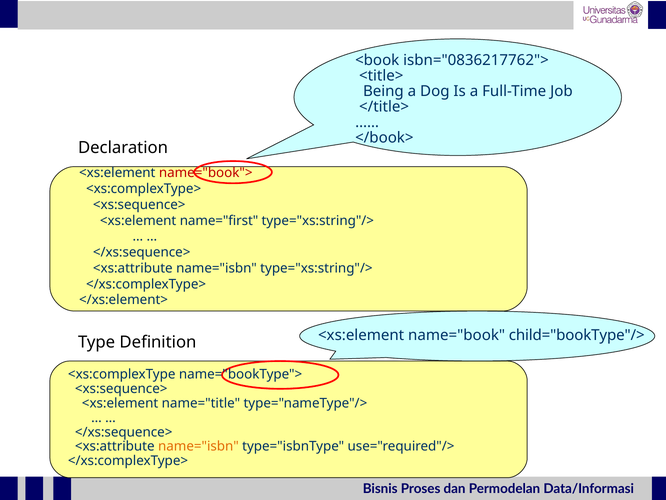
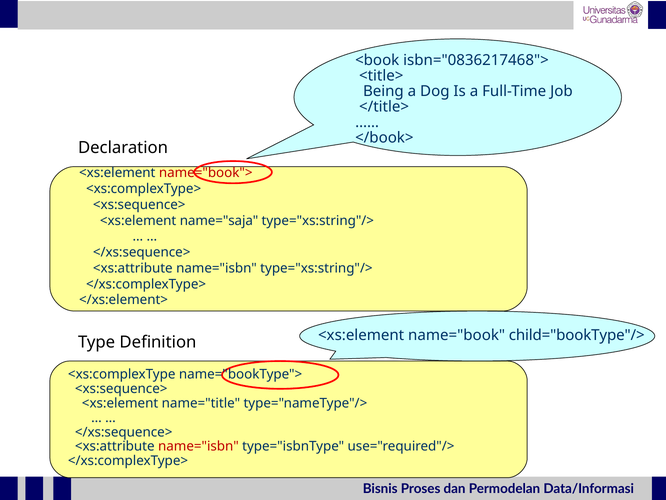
isbn="0836217762">: isbn="0836217762"> -> isbn="0836217468">
name="first: name="first -> name="saja
name="isbn at (198, 446) colour: orange -> red
